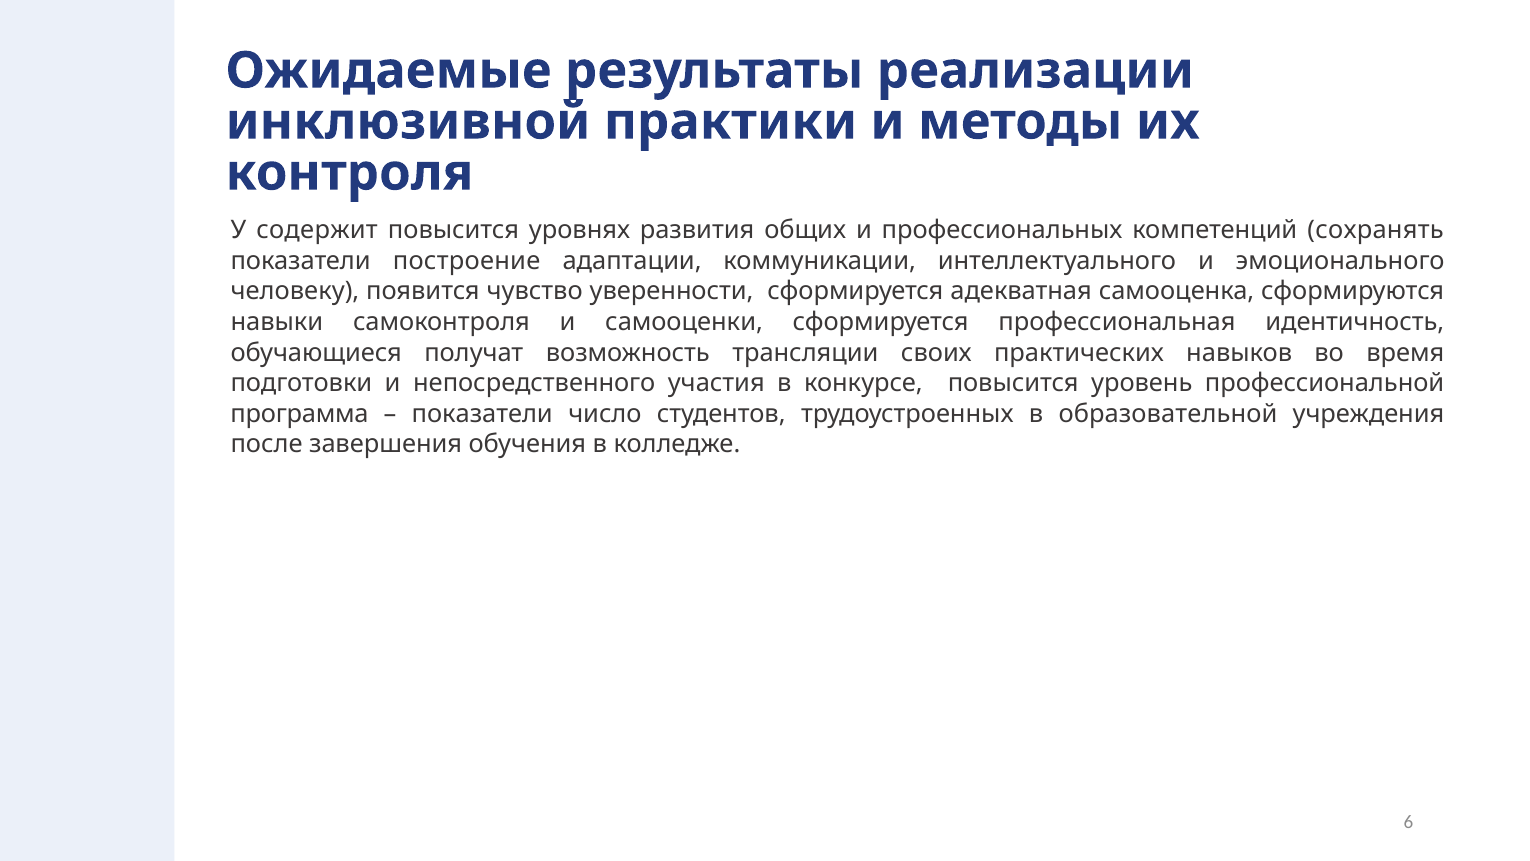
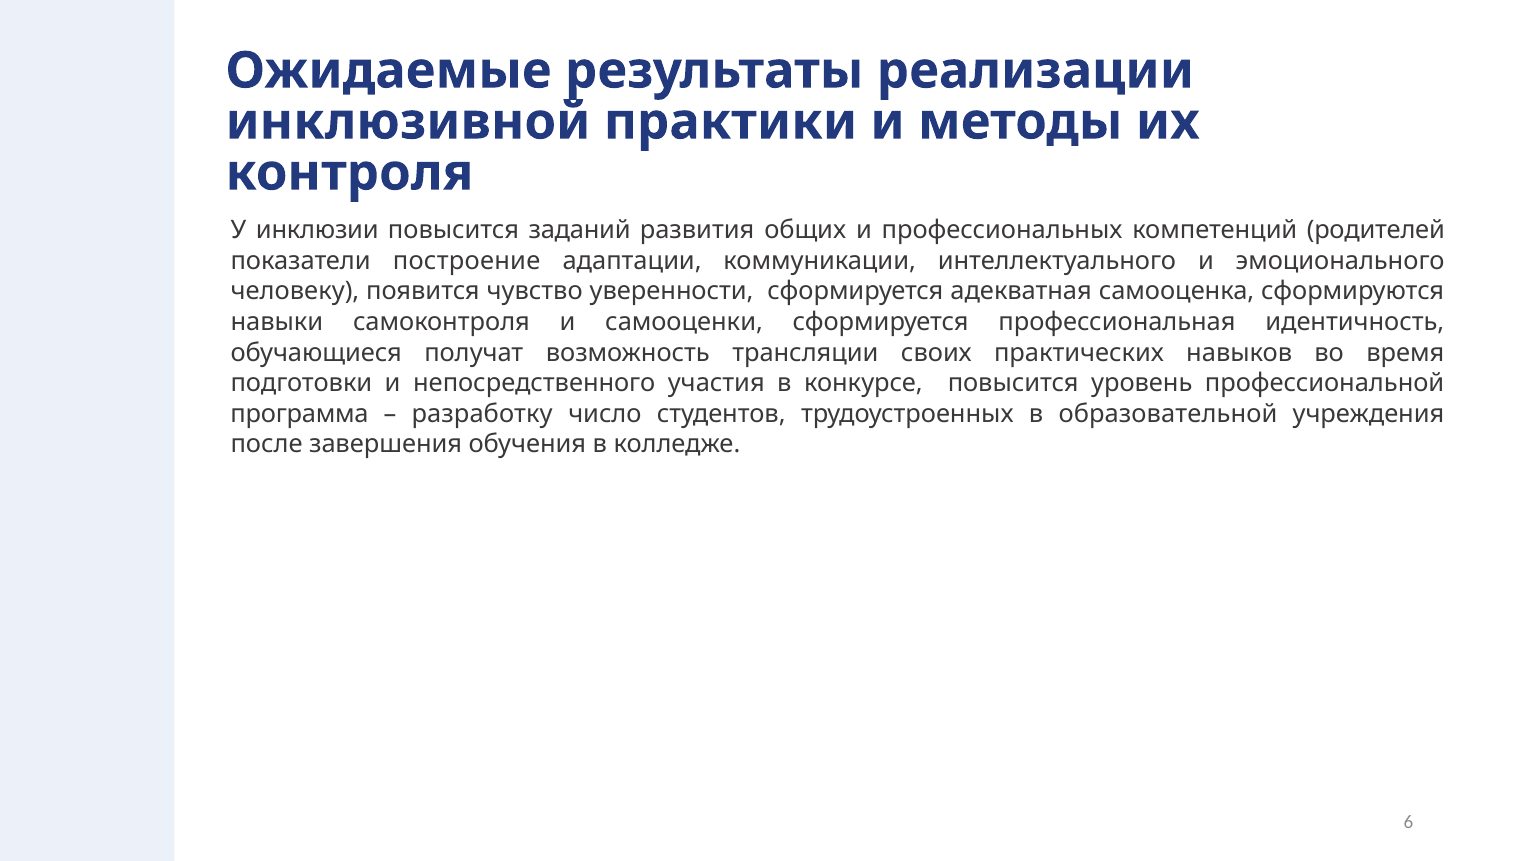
содержит: содержит -> инклюзии
уровнях: уровнях -> заданий
сохранять: сохранять -> родителей
показатели at (482, 414): показатели -> разработку
